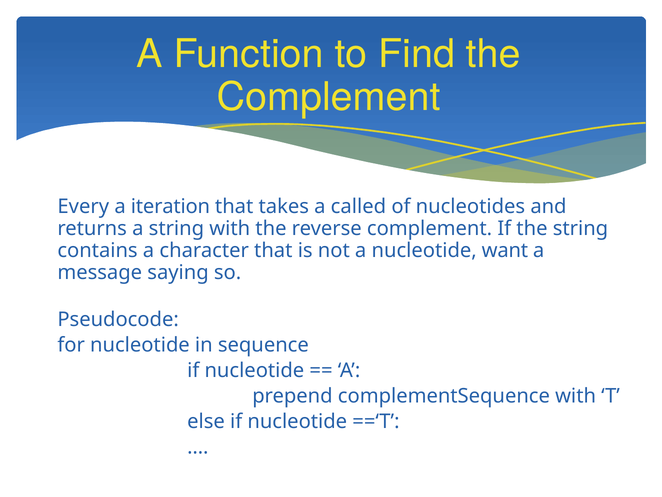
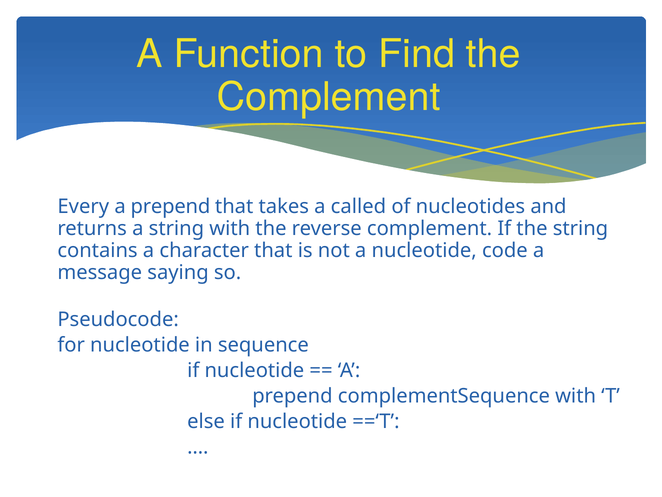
iteration at (170, 207): iteration -> prepend
want: want -> code
